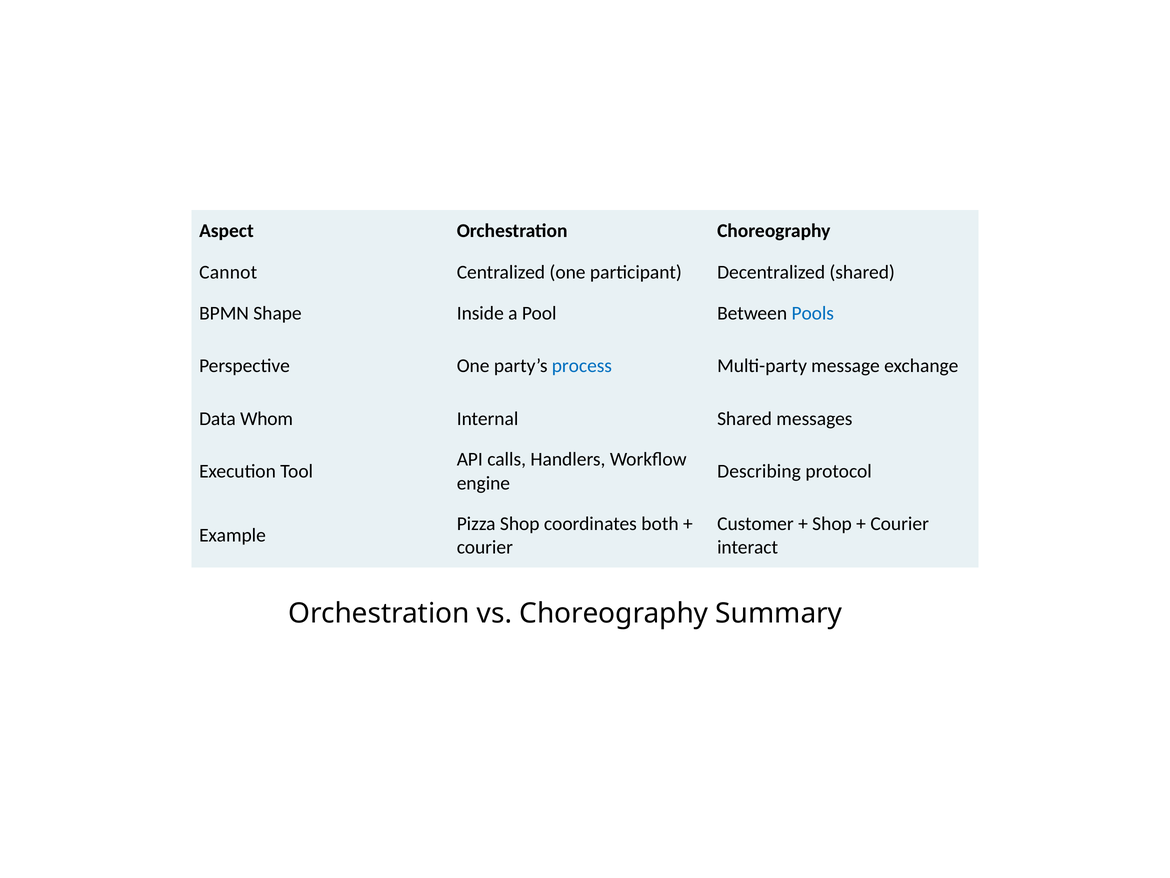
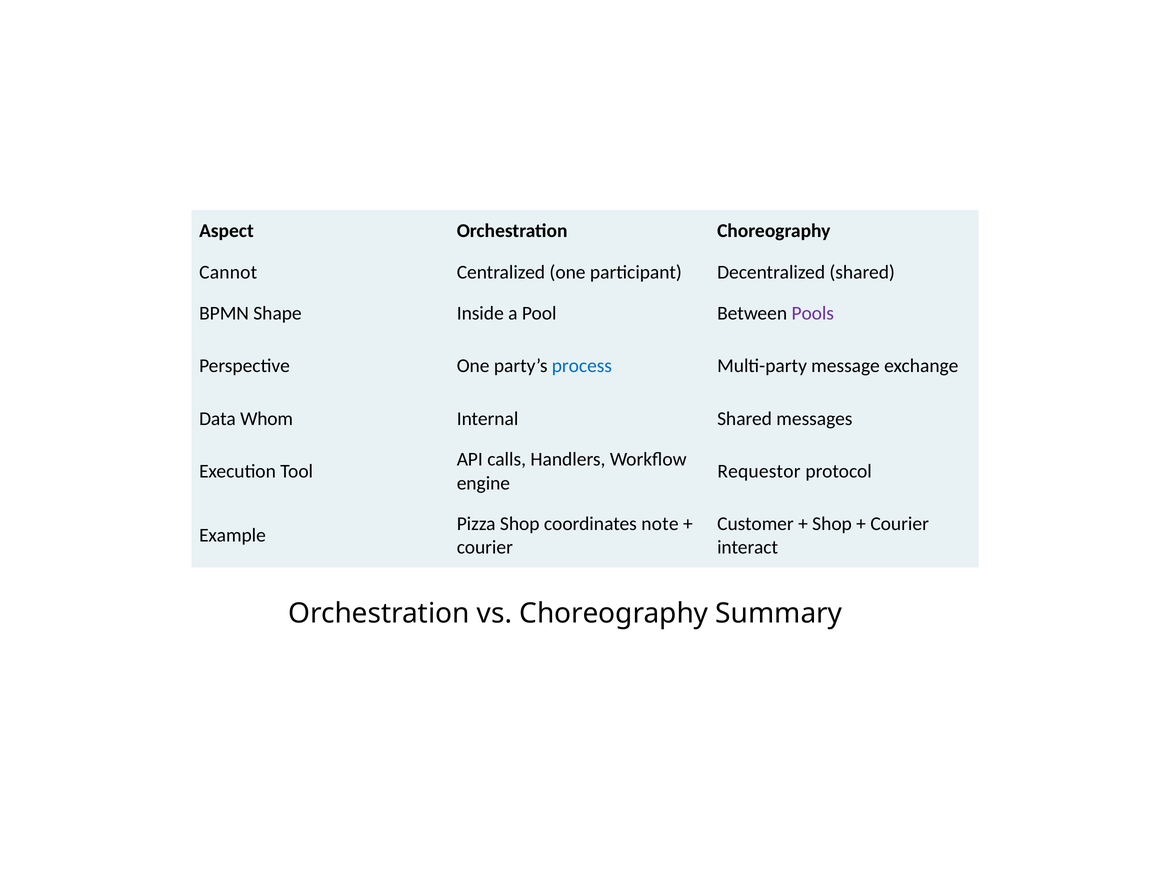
Pools colour: blue -> purple
Describing: Describing -> Requestor
both: both -> note
